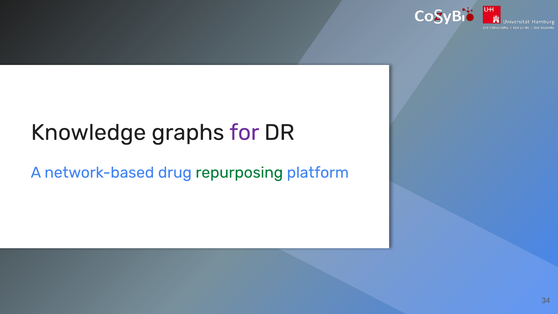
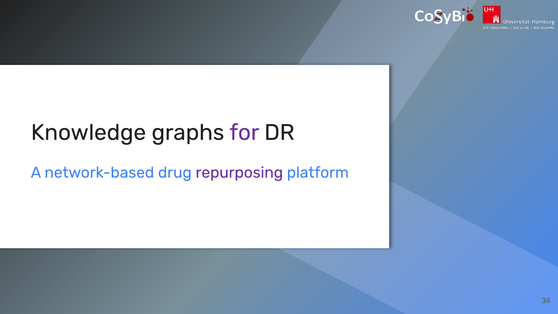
repurposing colour: green -> purple
